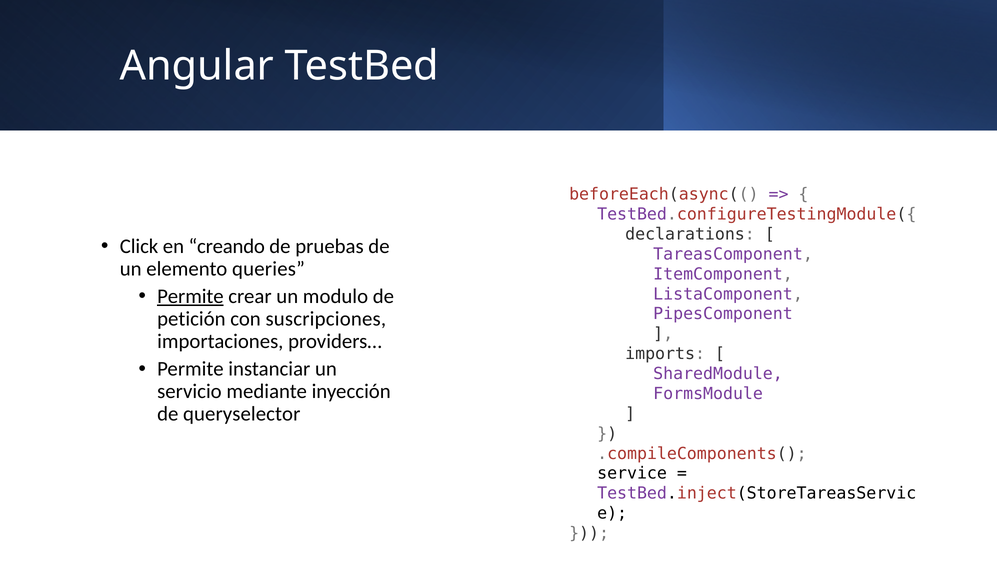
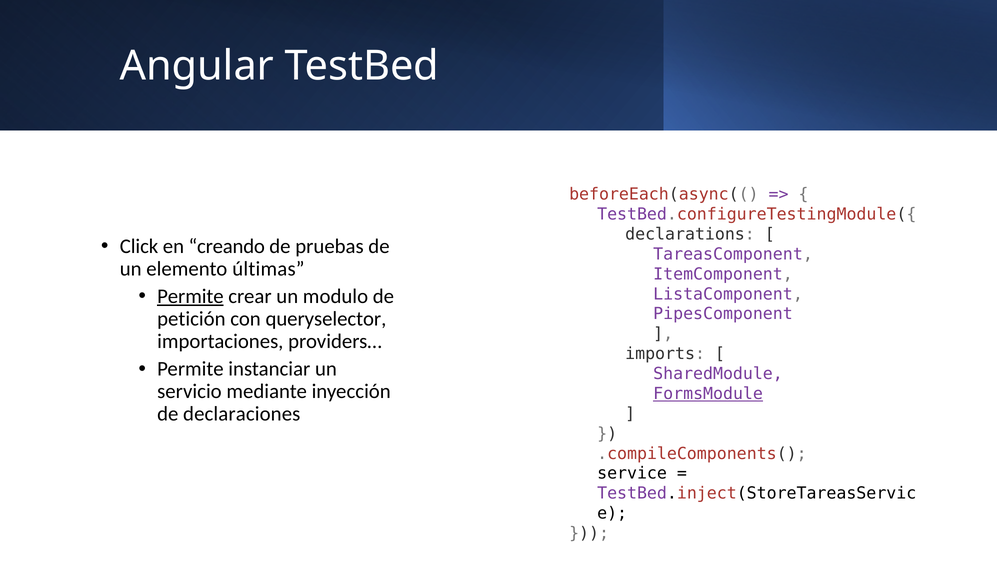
queries: queries -> últimas
suscripciones: suscripciones -> queryselector
FormsModule underline: none -> present
queryselector: queryselector -> declaraciones
